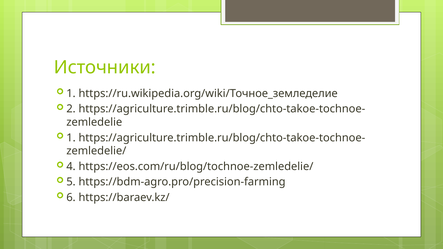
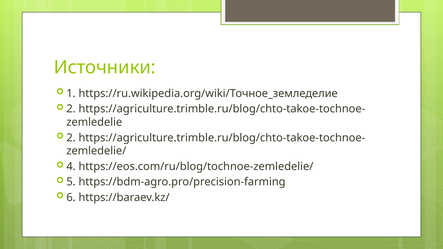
1 at (71, 138): 1 -> 2
